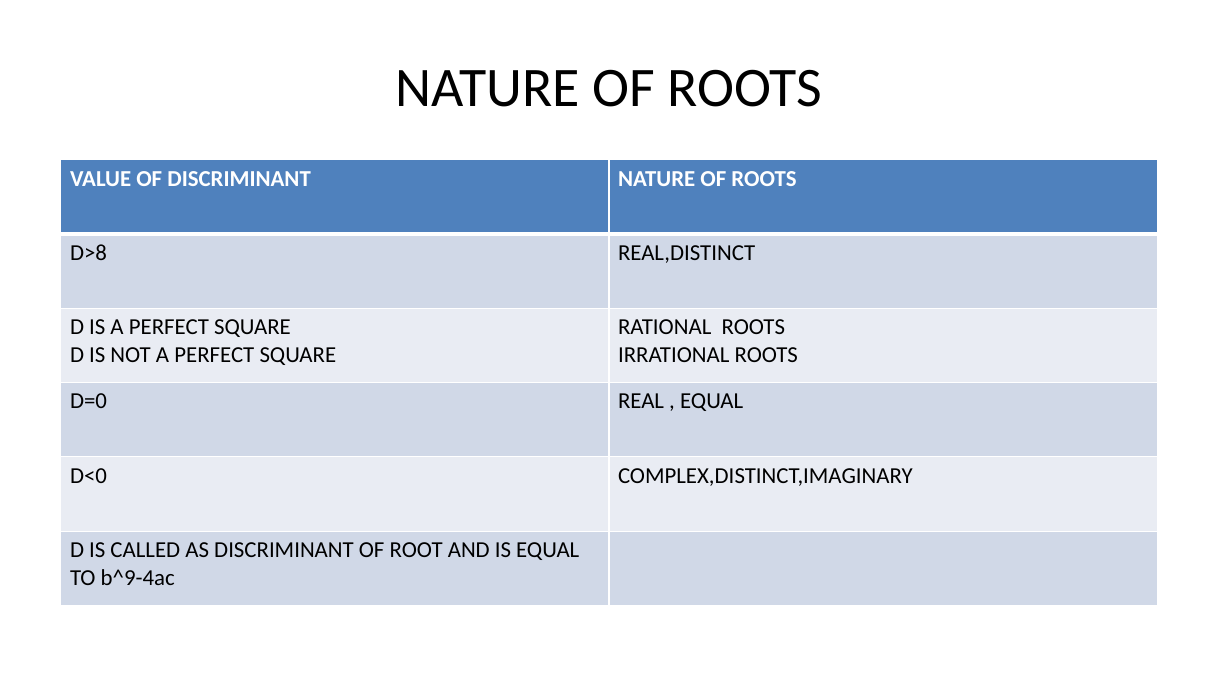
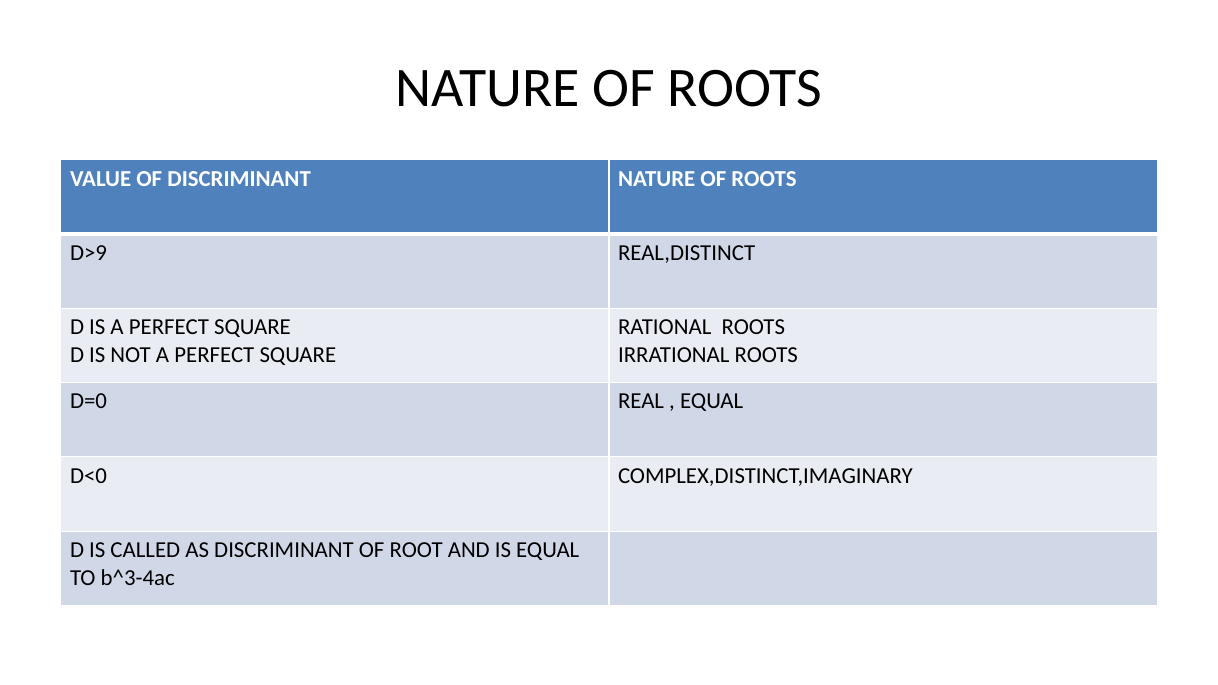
D>8: D>8 -> D>9
b^9-4ac: b^9-4ac -> b^3-4ac
